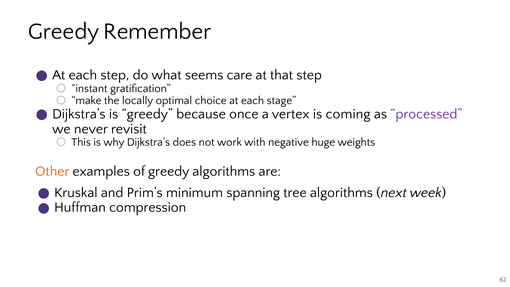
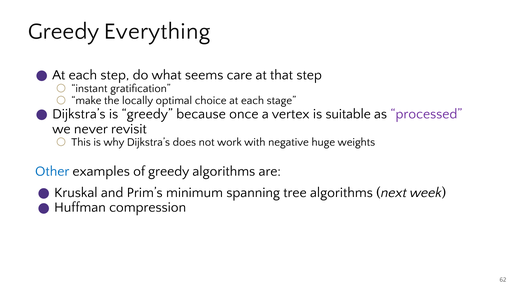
Remember: Remember -> Everything
coming: coming -> suitable
Other colour: orange -> blue
